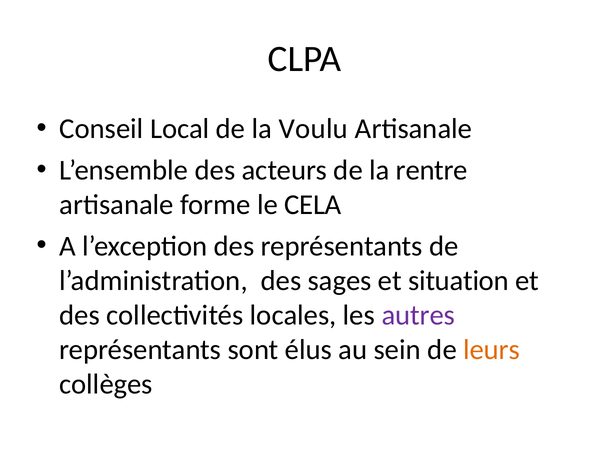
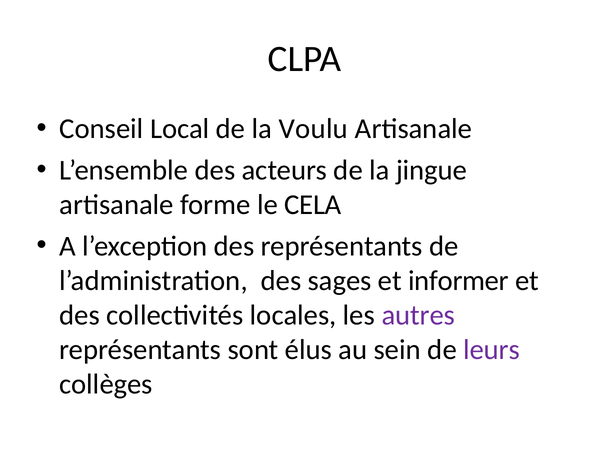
rentre: rentre -> jingue
situation: situation -> informer
leurs colour: orange -> purple
